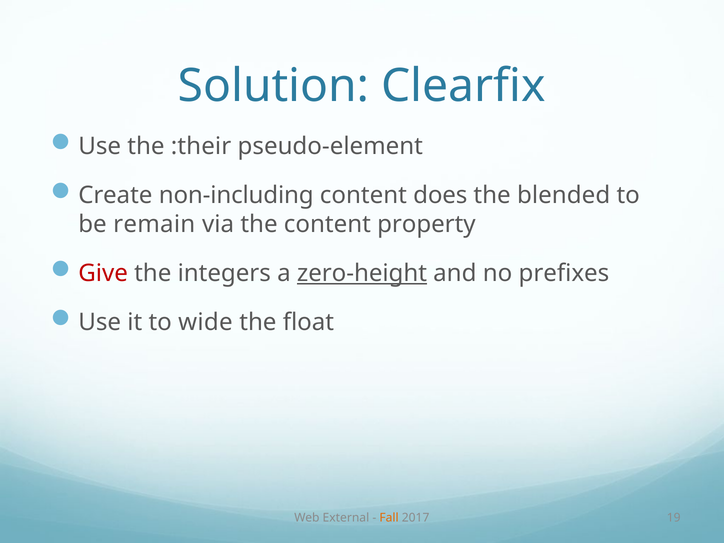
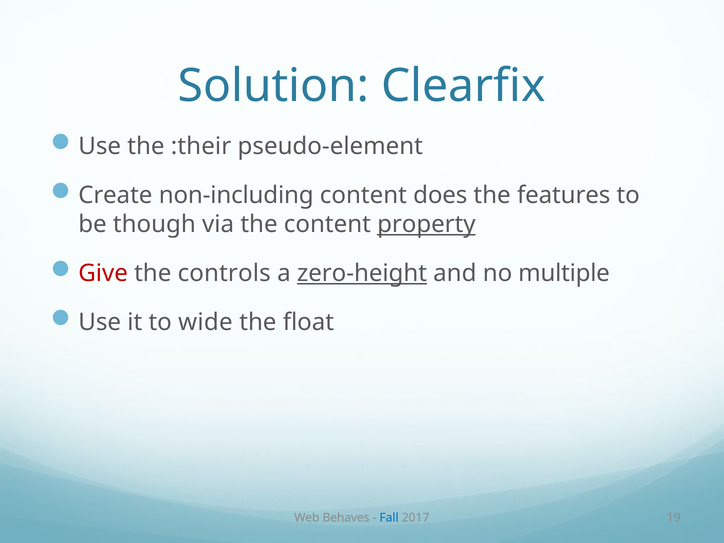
blended: blended -> features
remain: remain -> though
property underline: none -> present
integers: integers -> controls
prefixes: prefixes -> multiple
External: External -> Behaves
Fall colour: orange -> blue
